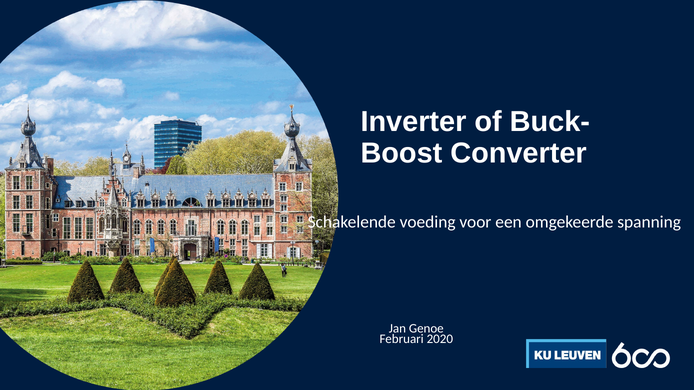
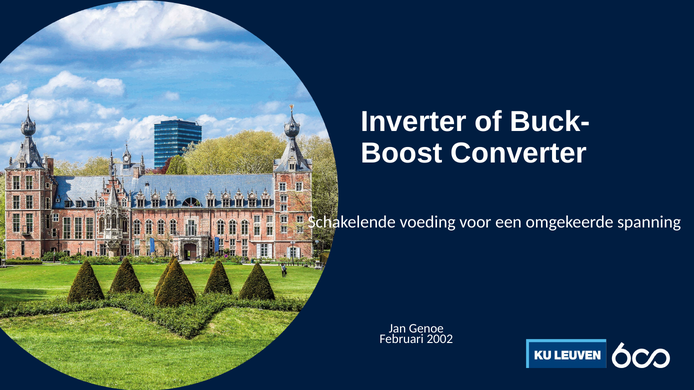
2020: 2020 -> 2002
